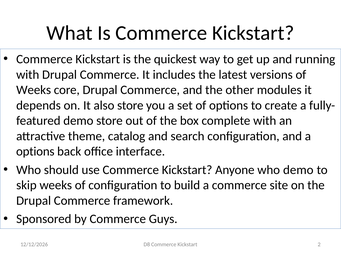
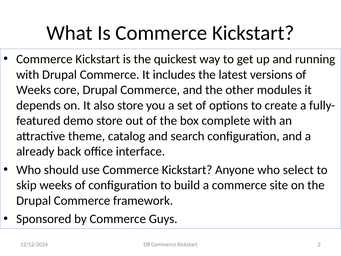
options at (35, 151): options -> already
who demo: demo -> select
